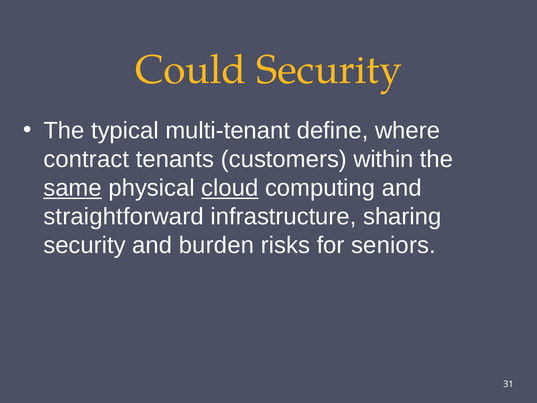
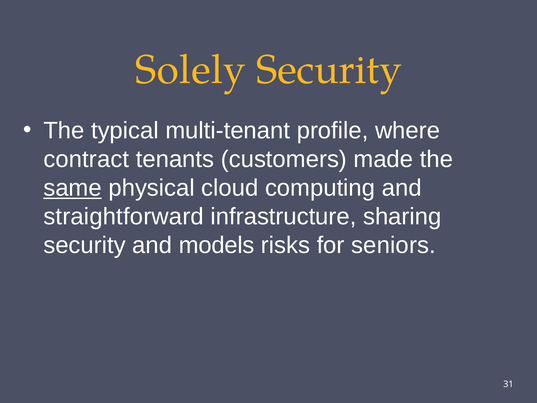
Could: Could -> Solely
define: define -> profile
within: within -> made
cloud underline: present -> none
burden: burden -> models
